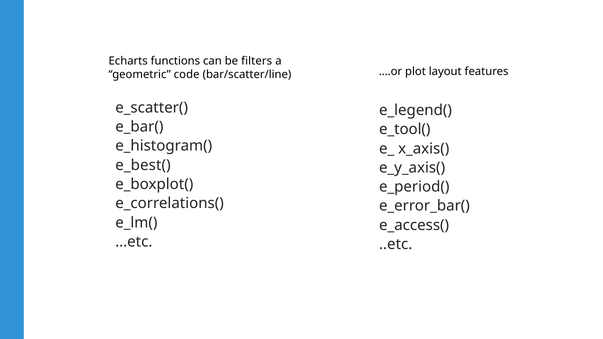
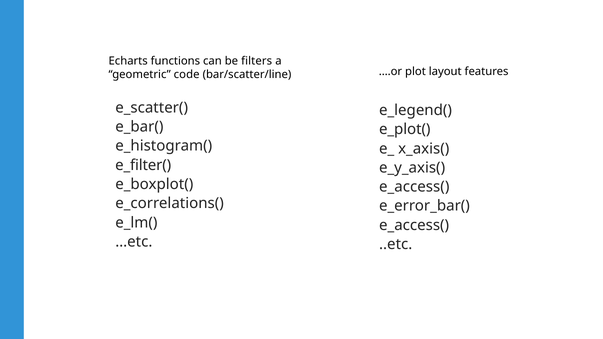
e_tool(: e_tool( -> e_plot(
e_best(: e_best( -> e_filter(
e_period( at (414, 187): e_period( -> e_access(
